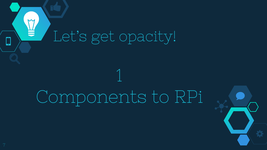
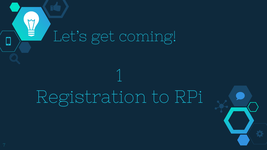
opacity: opacity -> coming
Components: Components -> Registration
